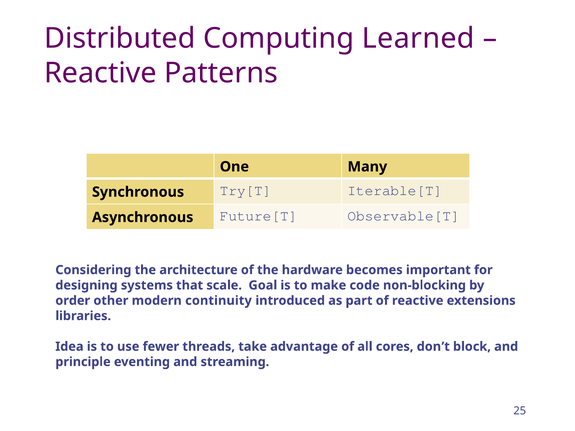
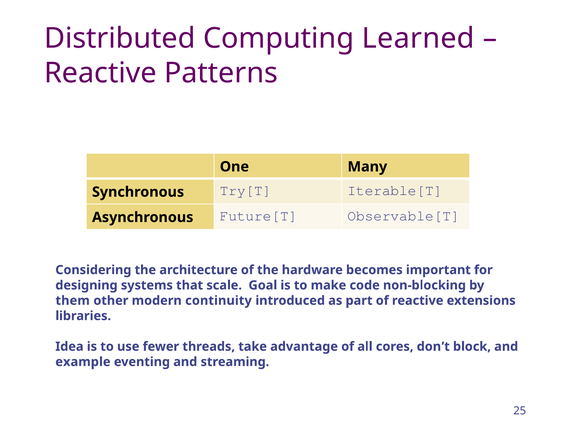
order: order -> them
principle: principle -> example
